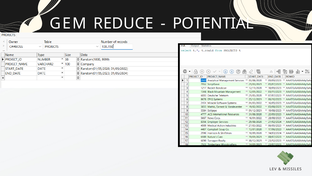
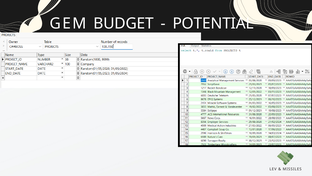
REDUCE: REDUCE -> BUDGET
